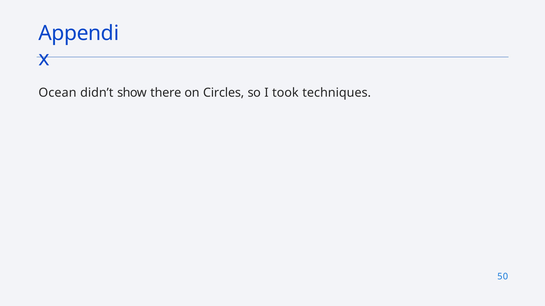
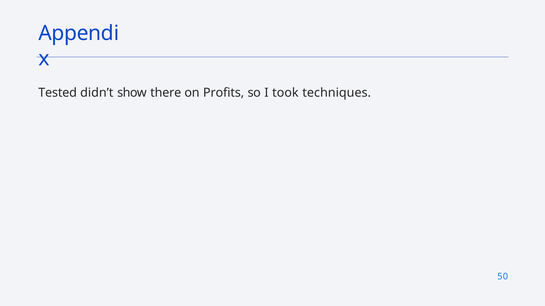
Ocean: Ocean -> Tested
Circles: Circles -> Profits
